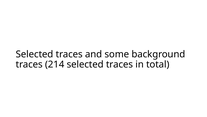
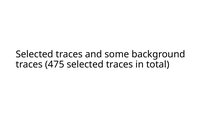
214: 214 -> 475
